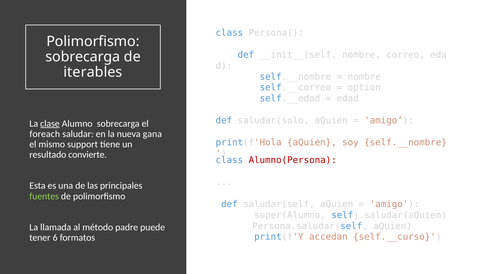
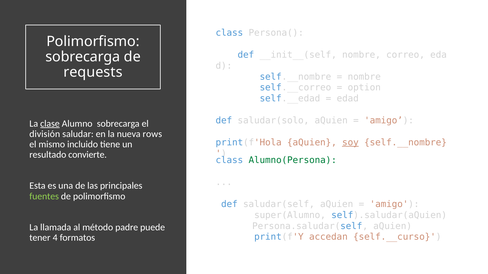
iterables: iterables -> requests
foreach: foreach -> división
gana: gana -> rows
soy underline: none -> present
support: support -> incluido
Alumno(Persona colour: red -> green
6: 6 -> 4
